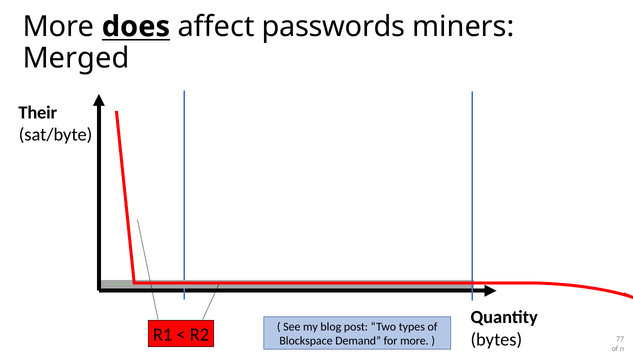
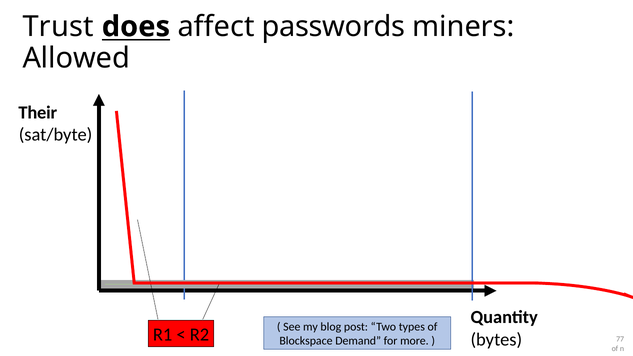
More at (58, 27): More -> Trust
Merged: Merged -> Allowed
